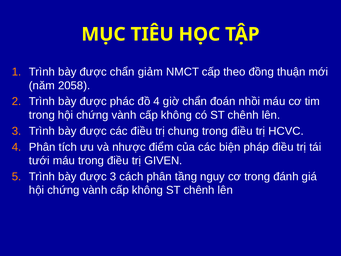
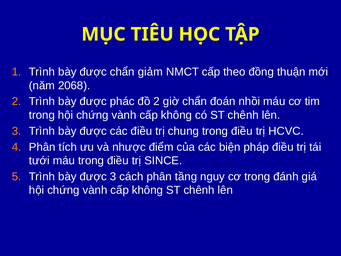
2058: 2058 -> 2068
đồ 4: 4 -> 2
GIVEN: GIVEN -> SINCE
